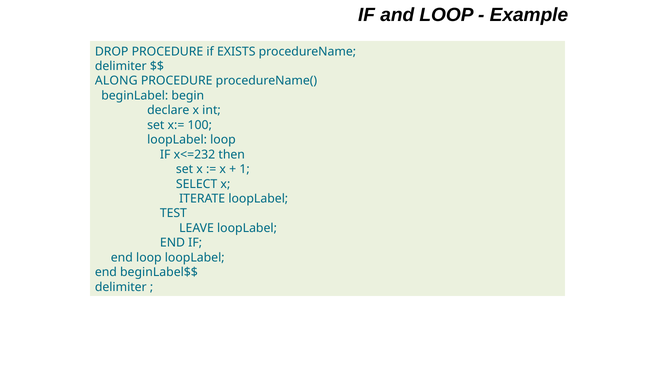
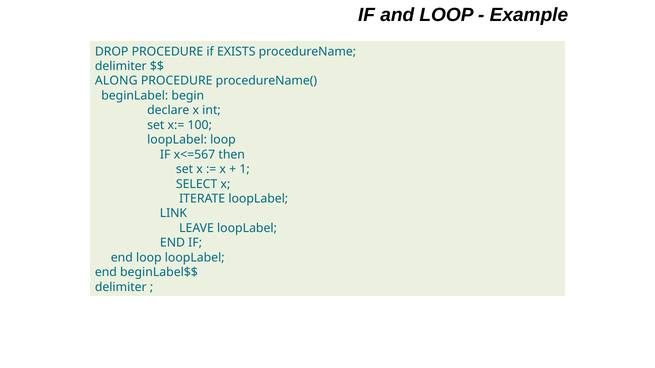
x<=232: x<=232 -> x<=567
TEST: TEST -> LINK
